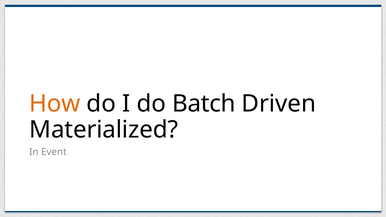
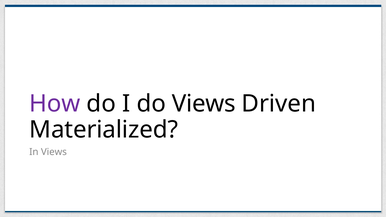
How colour: orange -> purple
do Batch: Batch -> Views
In Event: Event -> Views
